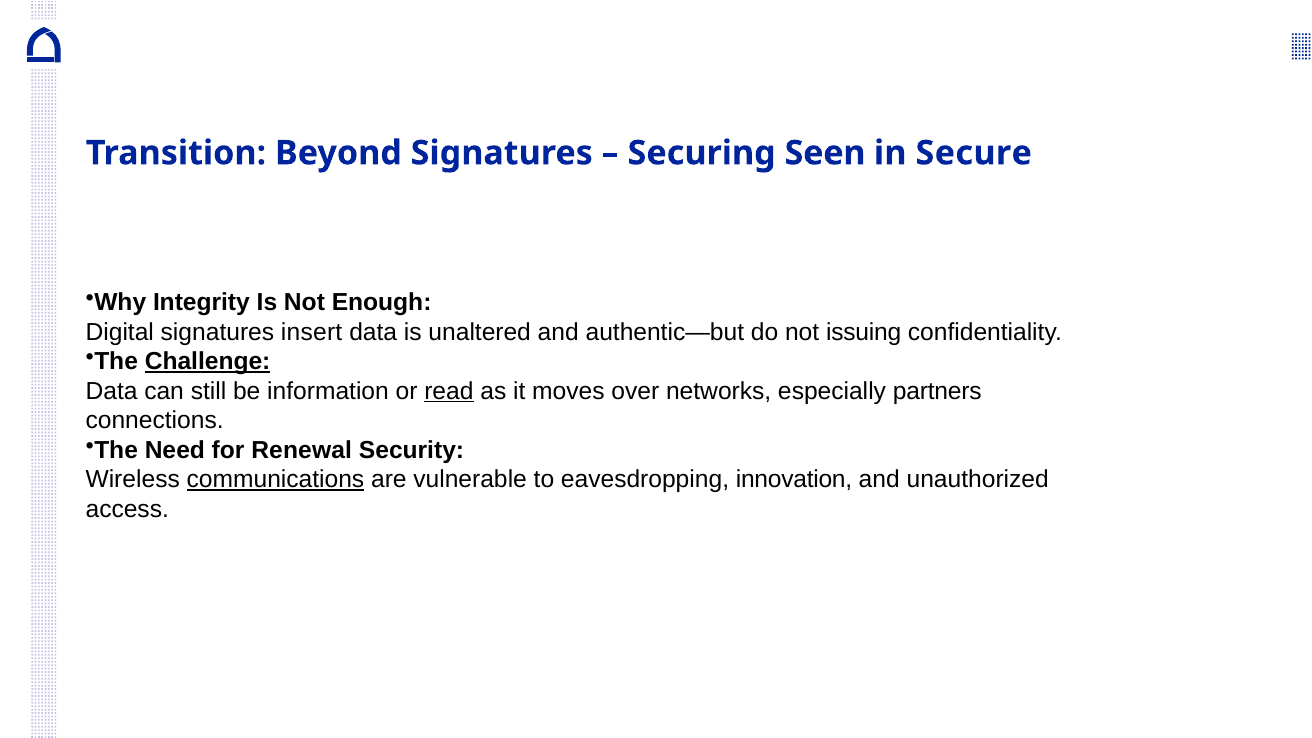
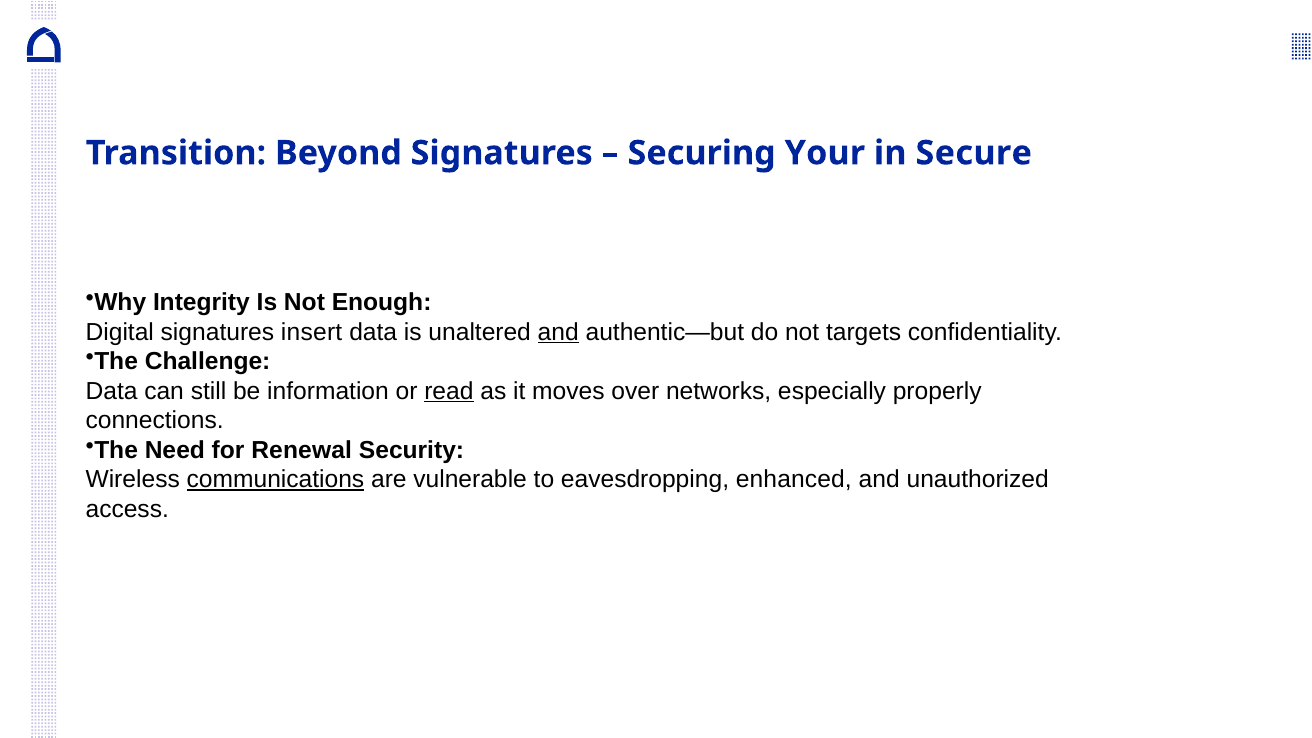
Seen: Seen -> Your
and at (558, 332) underline: none -> present
issuing: issuing -> targets
Challenge underline: present -> none
partners: partners -> properly
innovation: innovation -> enhanced
